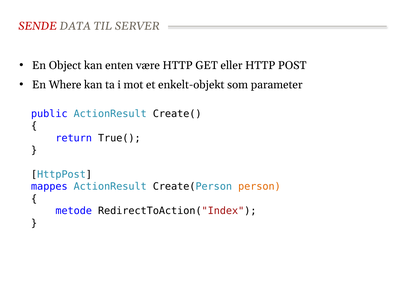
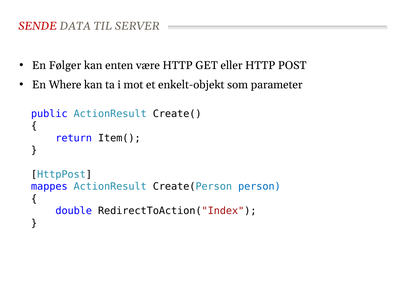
Object: Object -> Følger
True(: True( -> Item(
person colour: orange -> blue
metode: metode -> double
